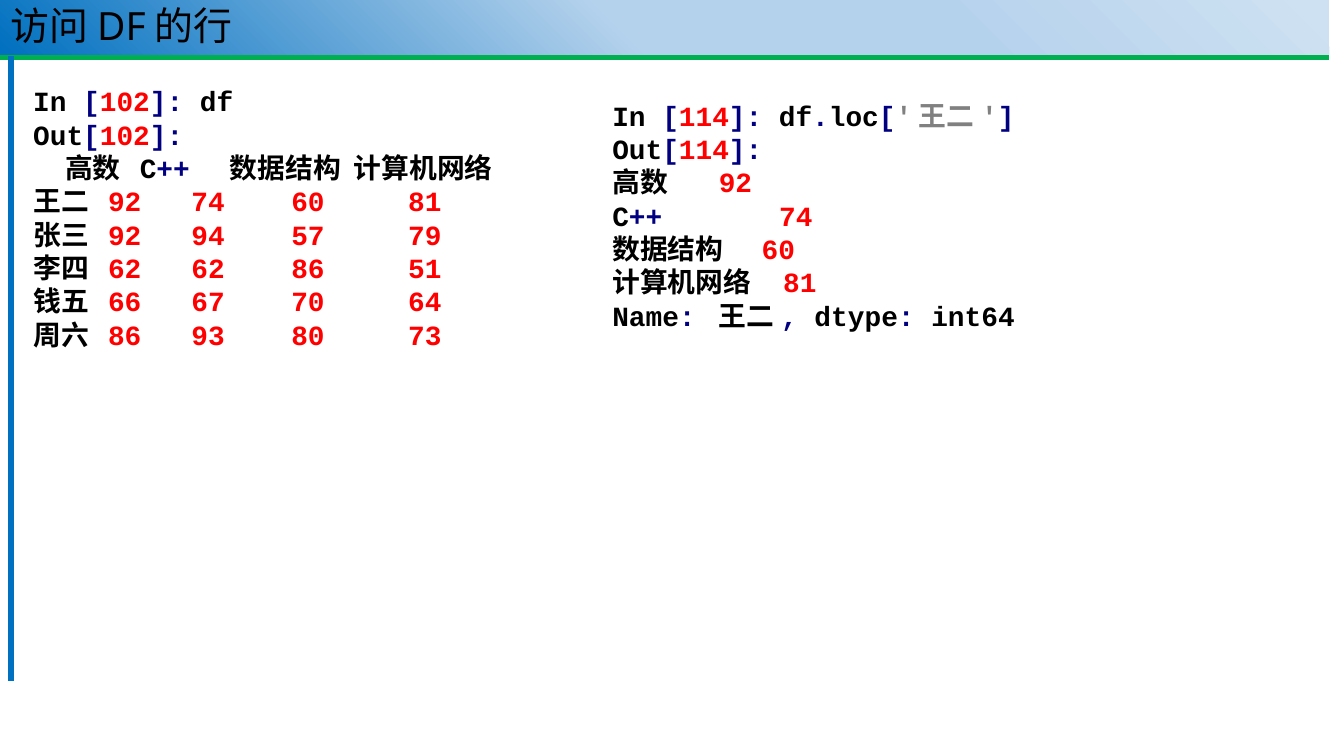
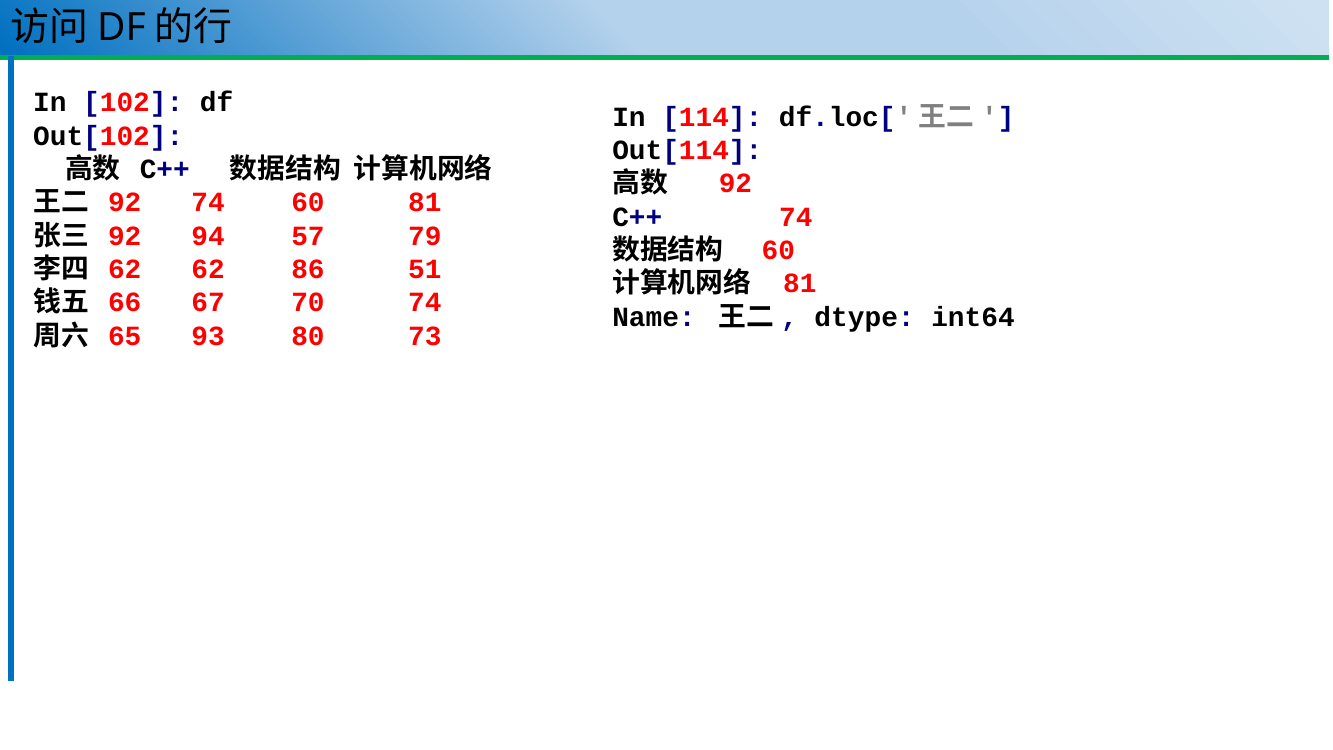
70 64: 64 -> 74
86 at (125, 336): 86 -> 65
